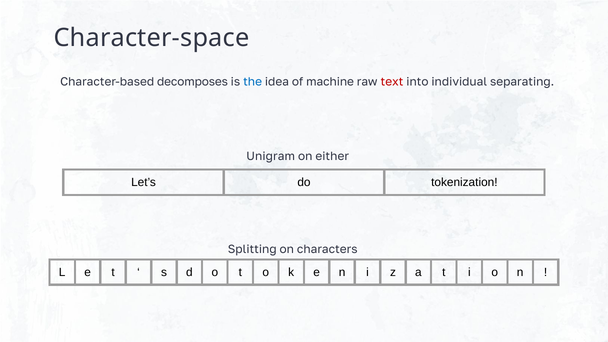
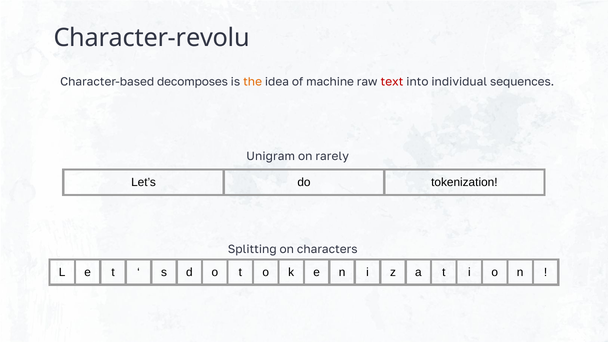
Character-space: Character-space -> Character-revolu
the colour: blue -> orange
separating: separating -> sequences
either: either -> rarely
